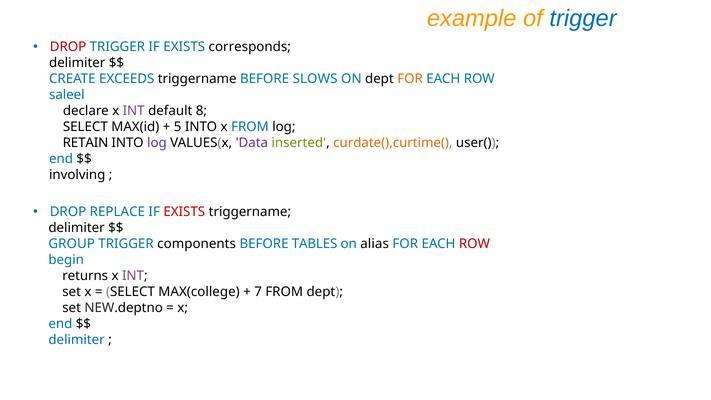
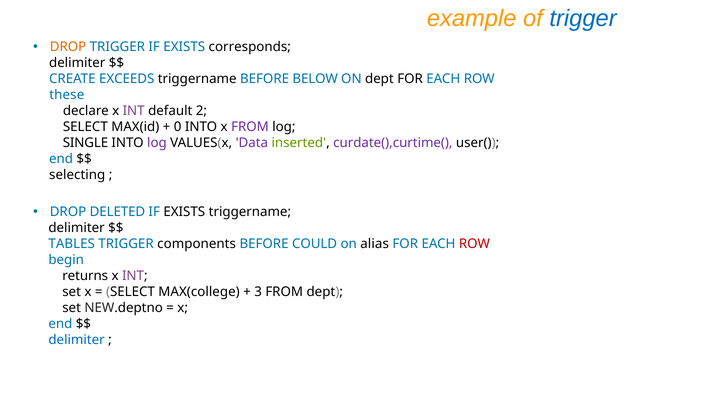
DROP at (68, 47) colour: red -> orange
SLOWS: SLOWS -> BELOW
FOR at (410, 79) colour: orange -> black
saleel: saleel -> these
8: 8 -> 2
5: 5 -> 0
FROM at (250, 127) colour: blue -> purple
RETAIN: RETAIN -> SINGLE
curdate(),curtime( colour: orange -> purple
involving: involving -> selecting
REPLACE: REPLACE -> DELETED
EXISTS at (184, 212) colour: red -> black
GROUP: GROUP -> TABLES
TABLES: TABLES -> COULD
7: 7 -> 3
